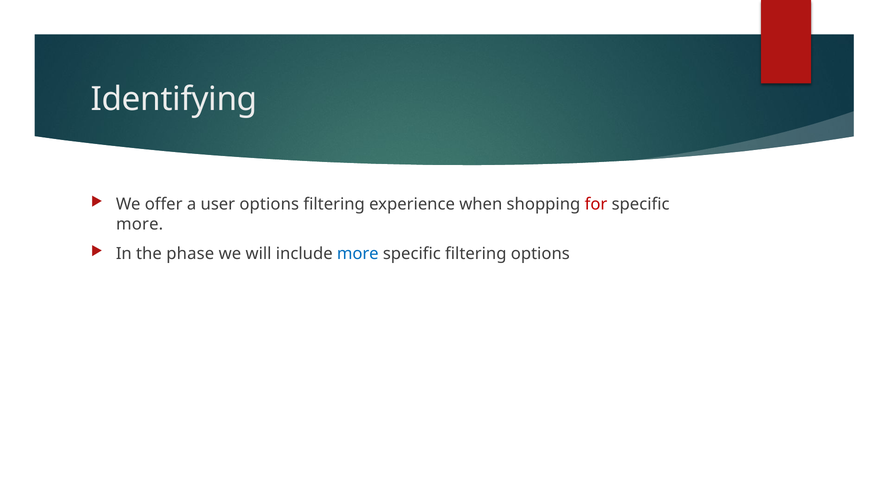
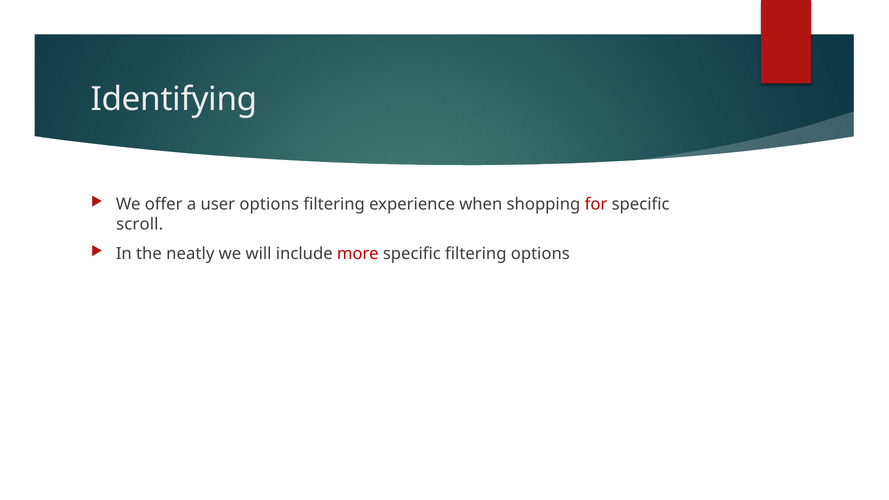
more at (140, 224): more -> scroll
phase: phase -> neatly
more at (358, 254) colour: blue -> red
